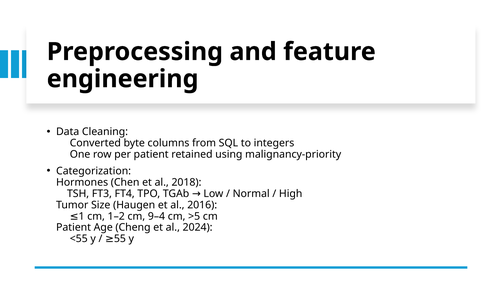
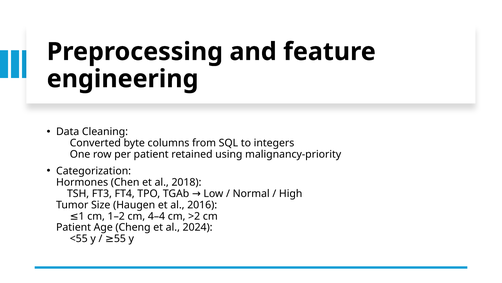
9–4: 9–4 -> 4–4
>5: >5 -> >2
